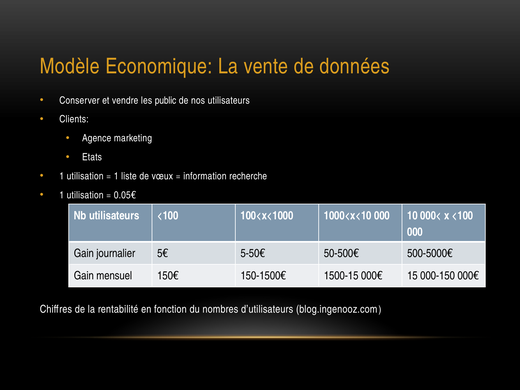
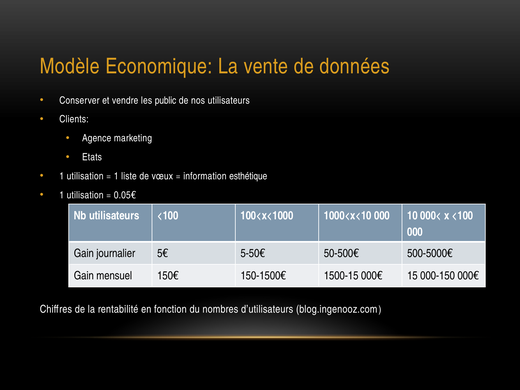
recherche: recherche -> esthétique
